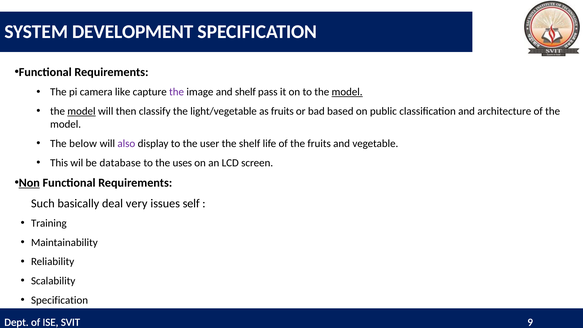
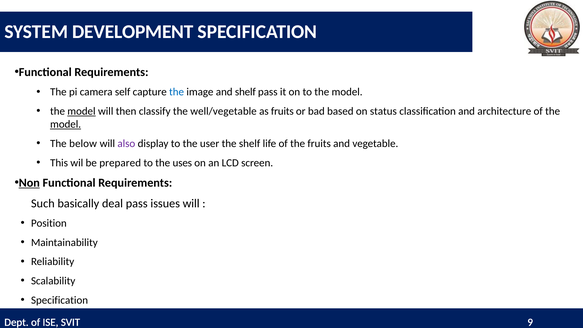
like: like -> self
the at (177, 92) colour: purple -> blue
model at (347, 92) underline: present -> none
light/vegetable: light/vegetable -> well/vegetable
public: public -> status
model at (66, 124) underline: none -> present
database: database -> prepared
deal very: very -> pass
issues self: self -> will
Training: Training -> Position
